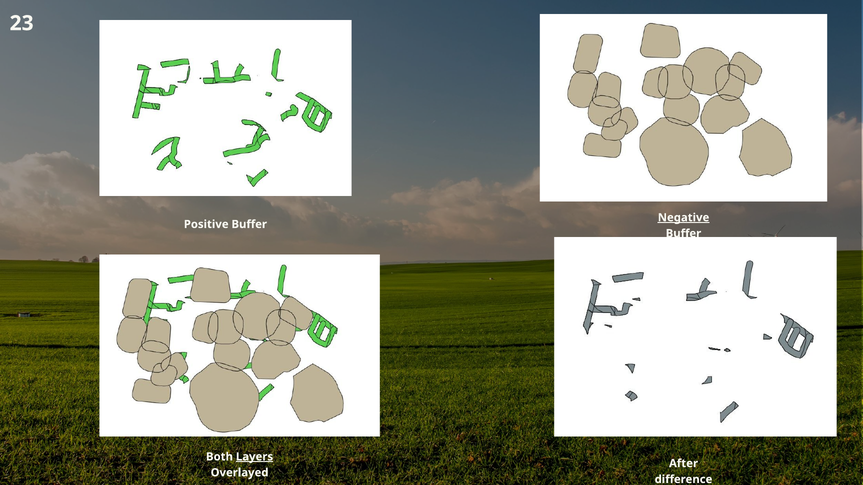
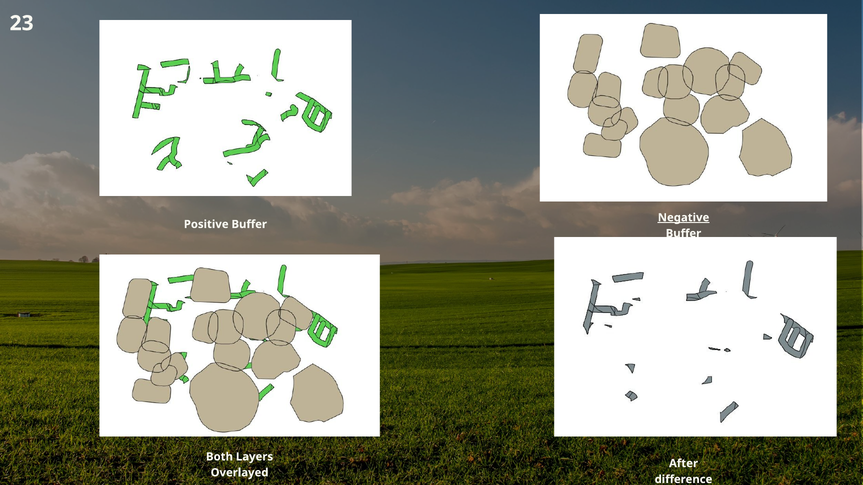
Layers underline: present -> none
